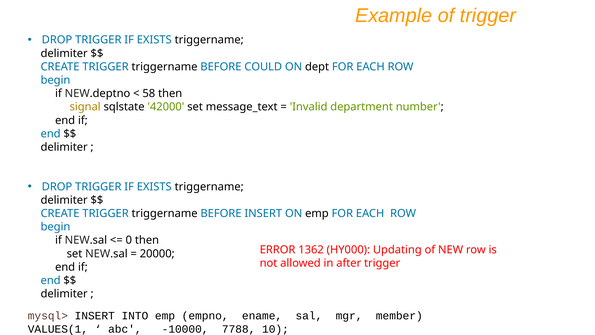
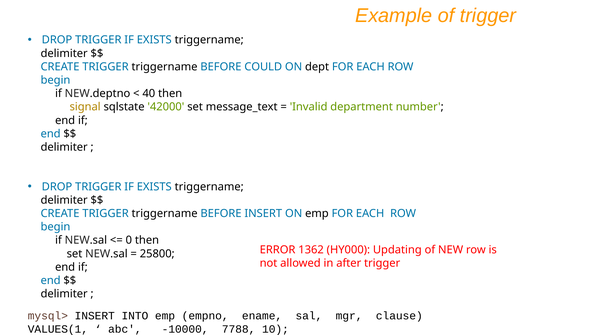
58: 58 -> 40
20000: 20000 -> 25800
member: member -> clause
